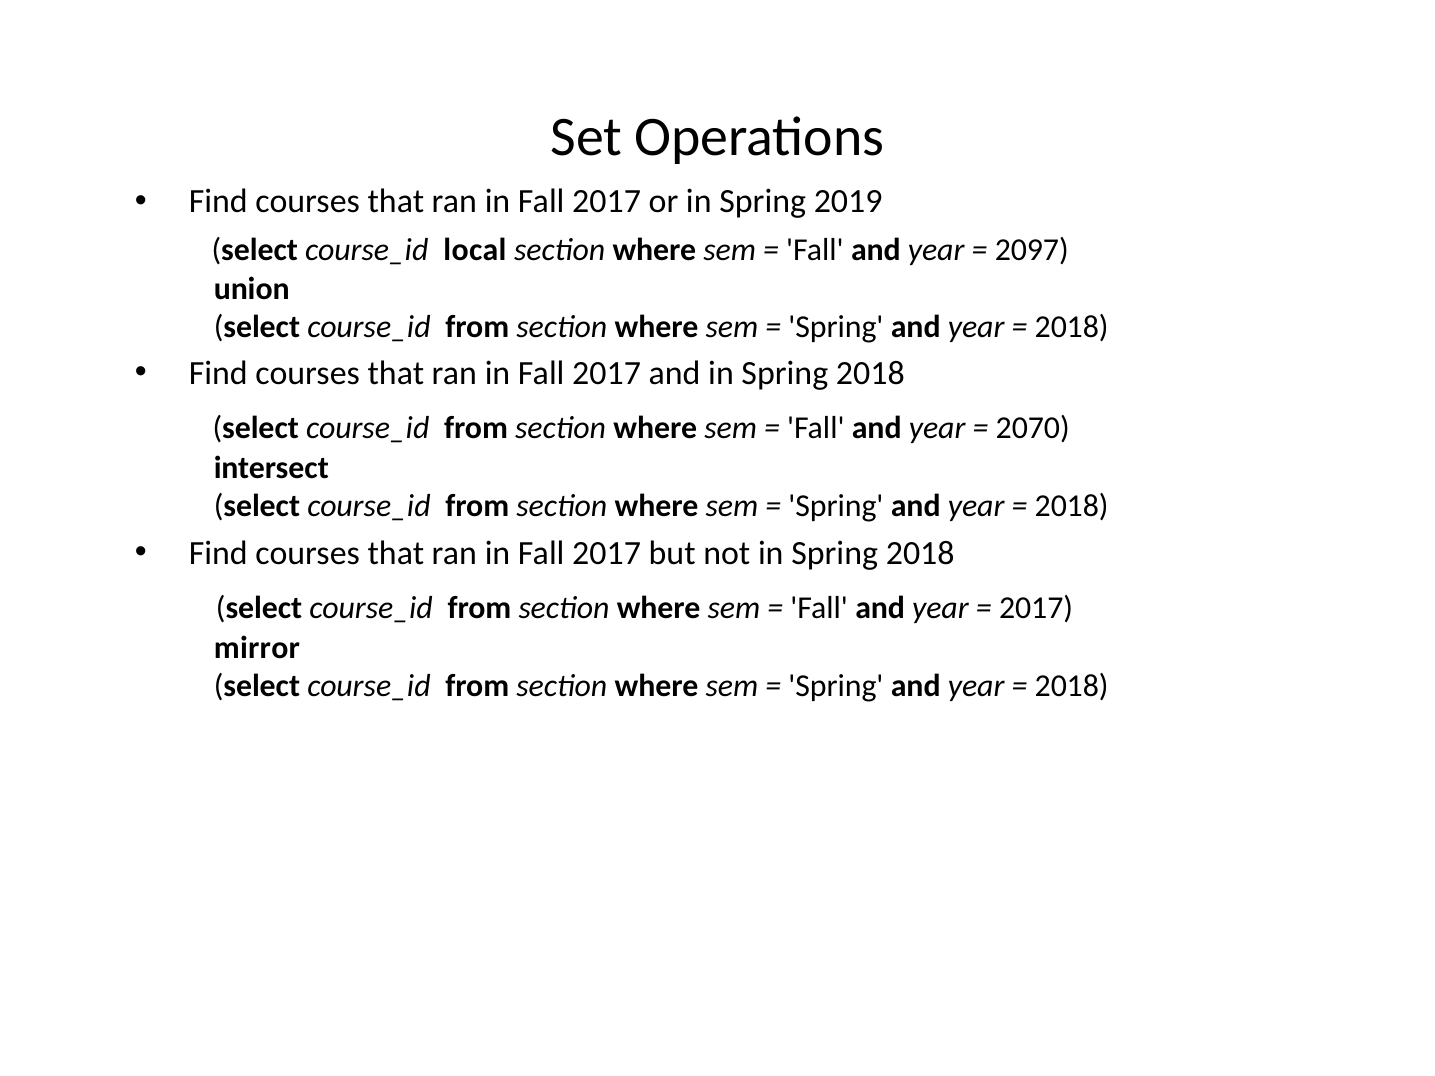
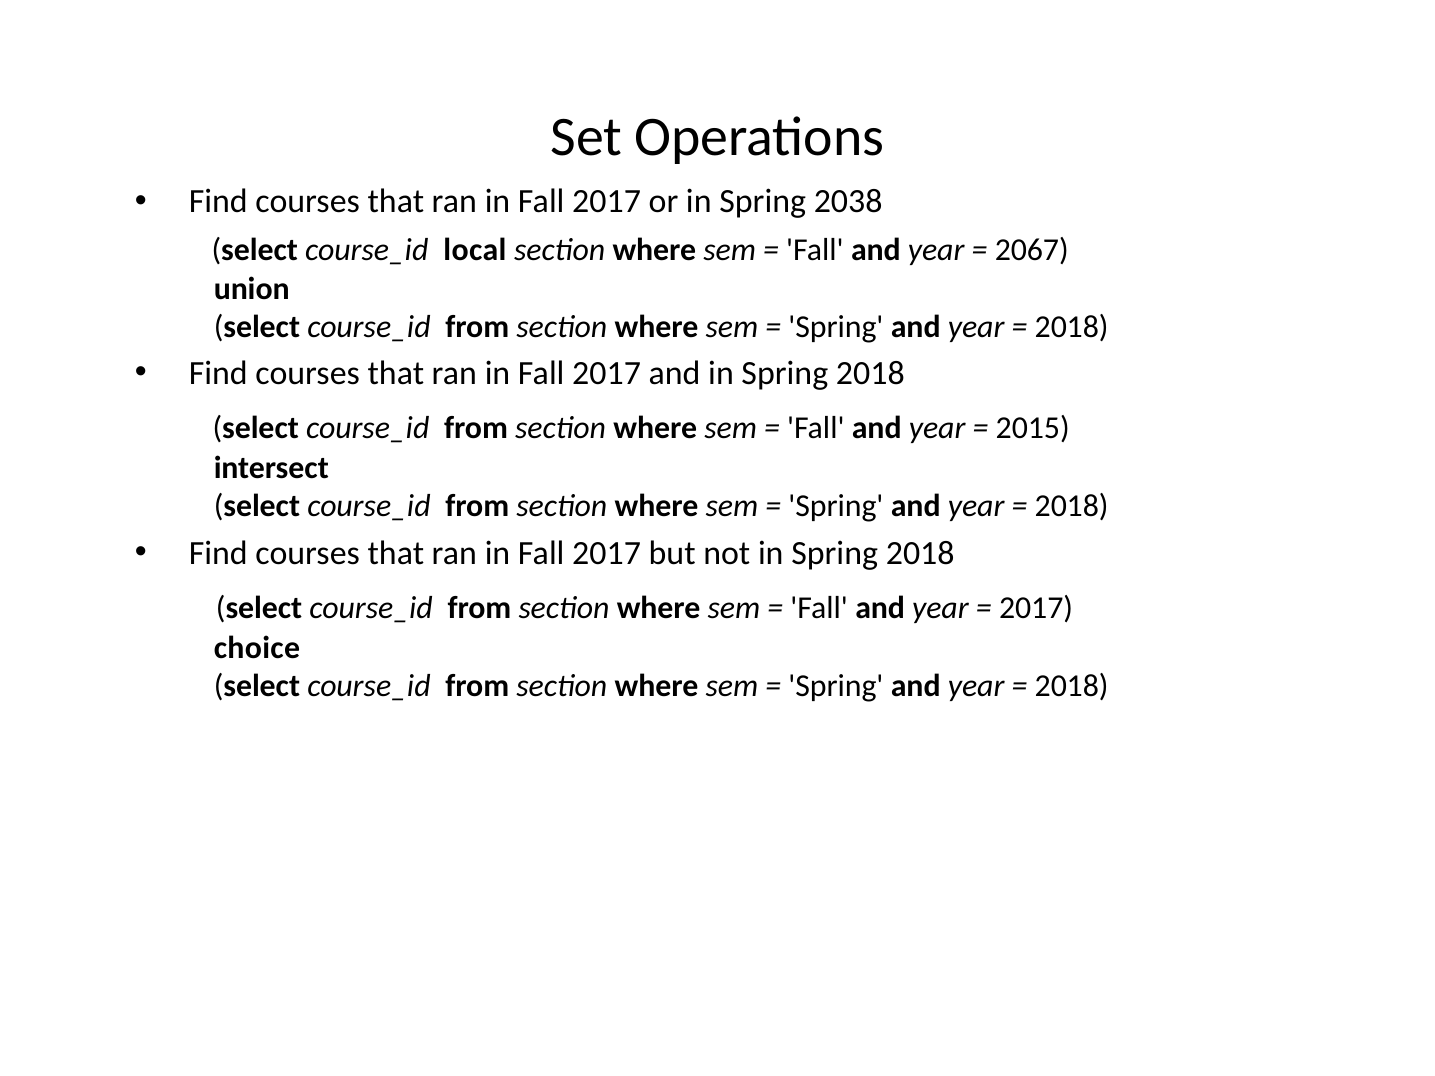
2019: 2019 -> 2038
2097: 2097 -> 2067
2070: 2070 -> 2015
mirror: mirror -> choice
